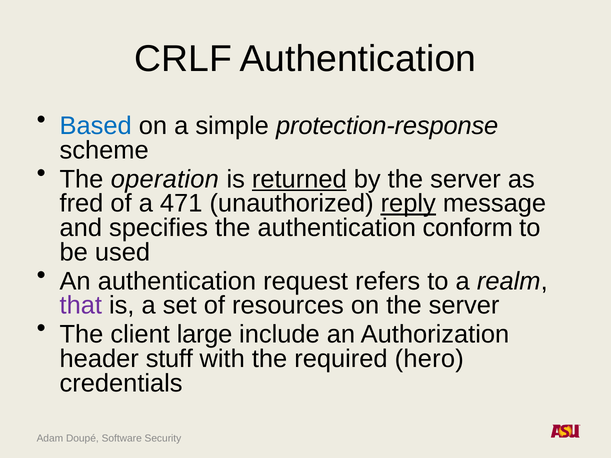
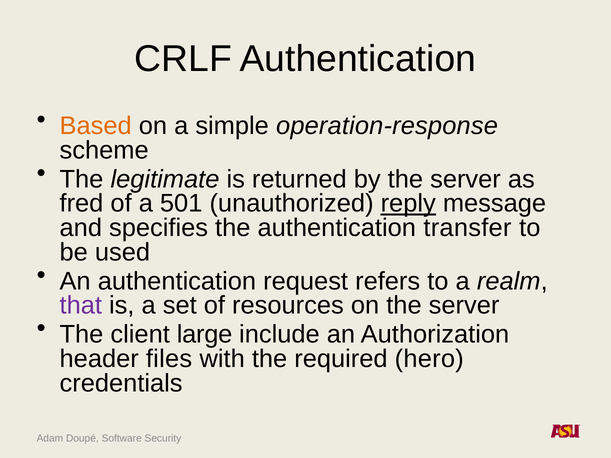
Based colour: blue -> orange
protection-response: protection-response -> operation-response
operation: operation -> legitimate
returned underline: present -> none
471: 471 -> 501
conform: conform -> transfer
stuff: stuff -> files
